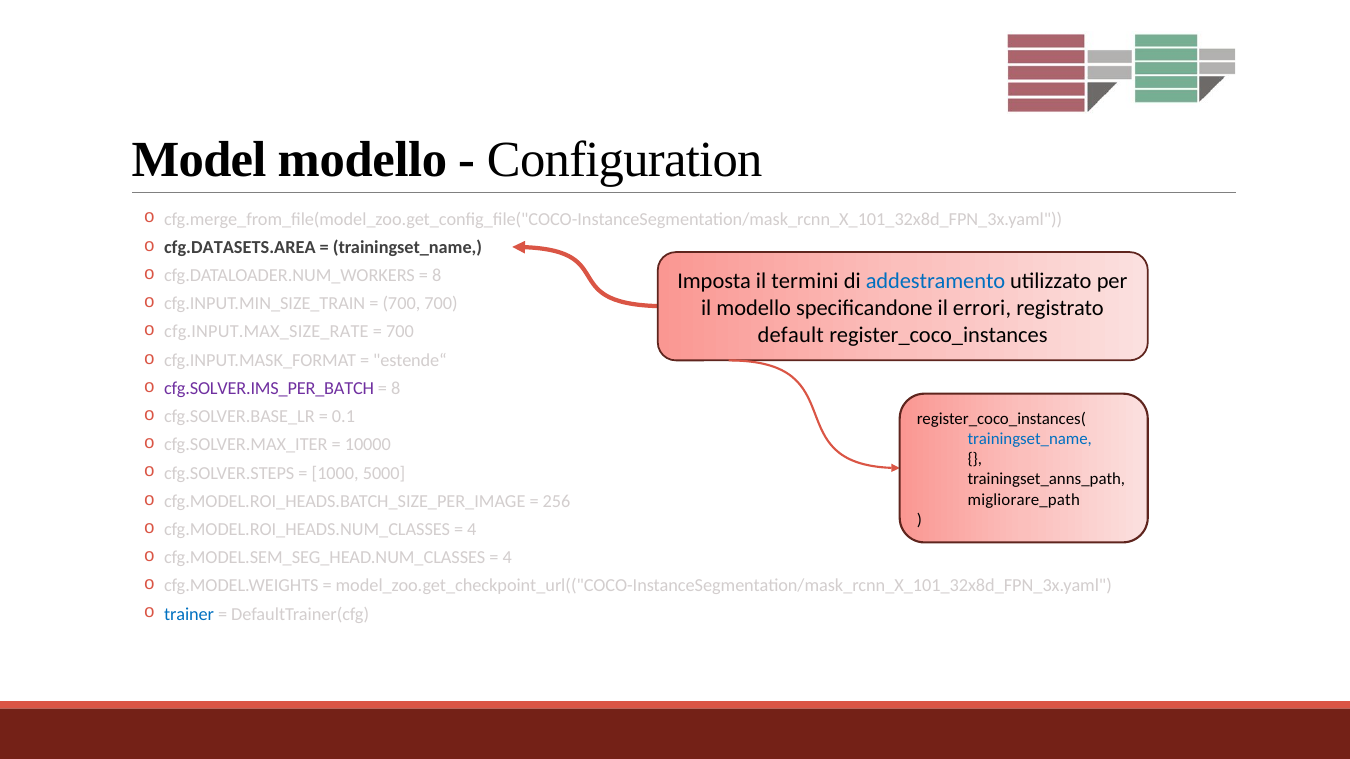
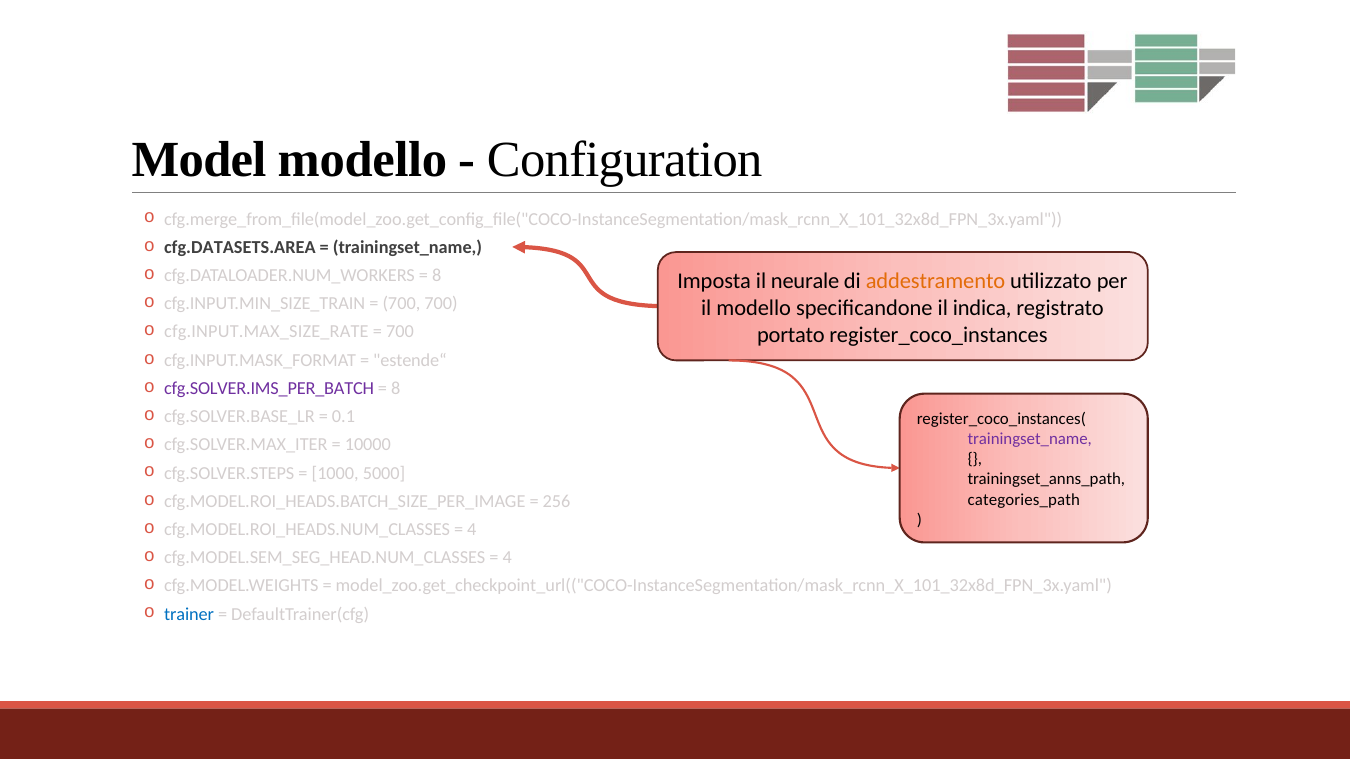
termini: termini -> neurale
addestramento colour: blue -> orange
errori: errori -> indica
default: default -> portato
trainingset_name at (1030, 439) colour: blue -> purple
migliorare_path: migliorare_path -> categories_path
